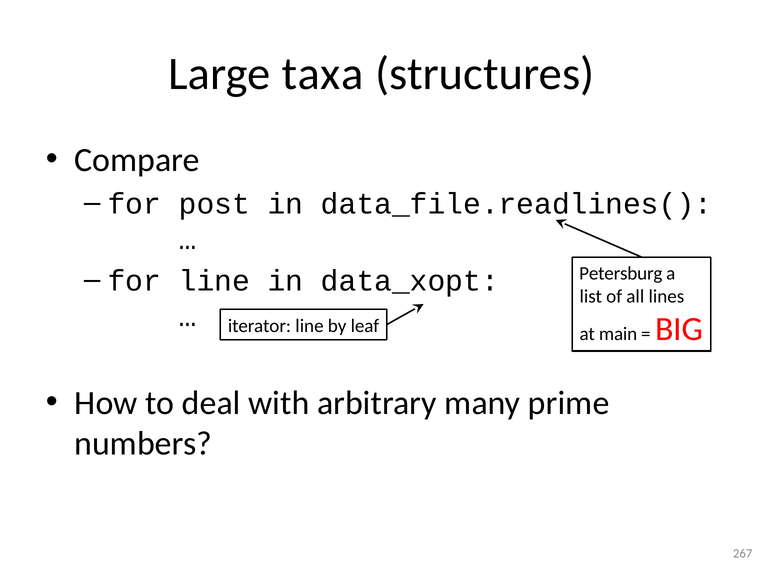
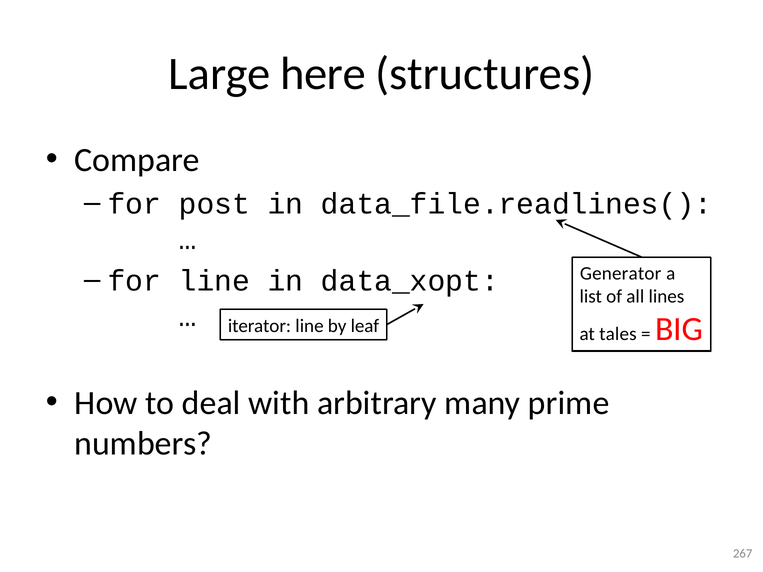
taxa: taxa -> here
Petersburg: Petersburg -> Generator
main: main -> tales
